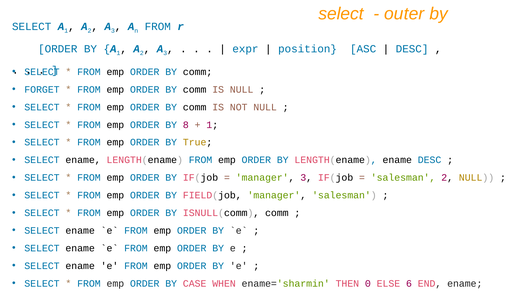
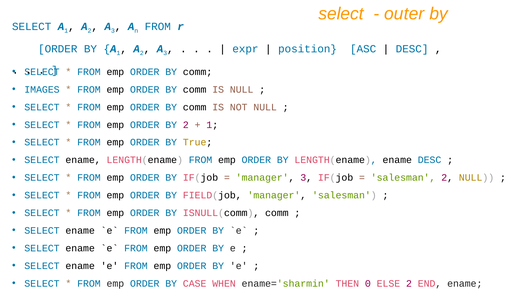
FORGET: FORGET -> IMAGES
BY 8: 8 -> 2
ELSE 6: 6 -> 2
